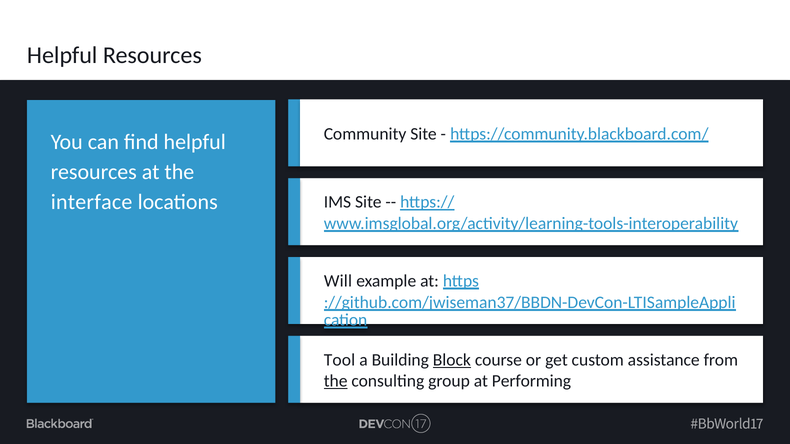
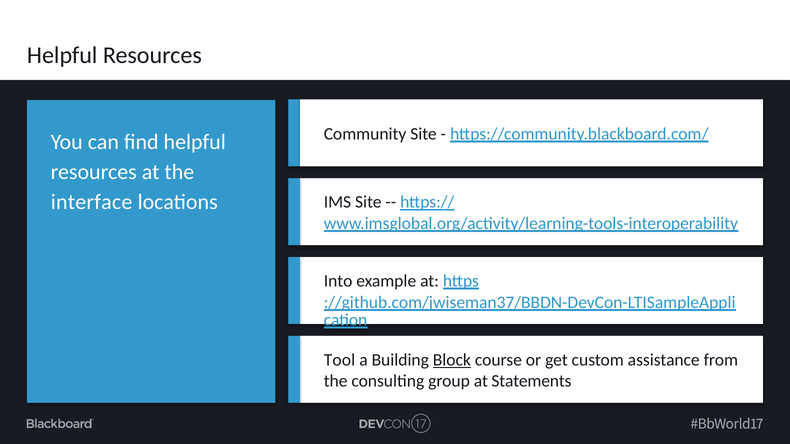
Will: Will -> Into
the at (336, 381) underline: present -> none
Performing: Performing -> Statements
